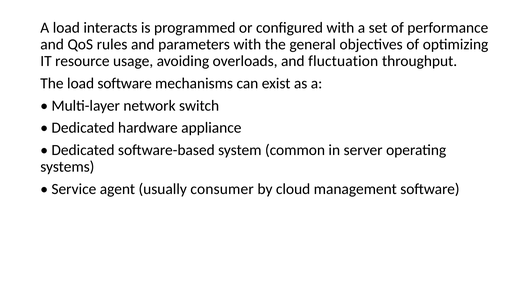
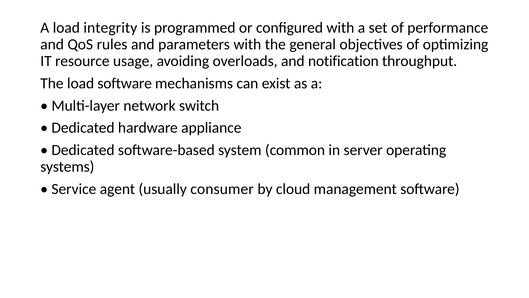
interacts: interacts -> integrity
fluctuation: fluctuation -> notification
